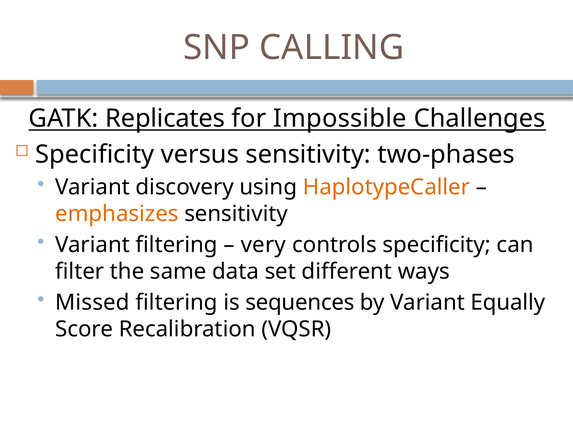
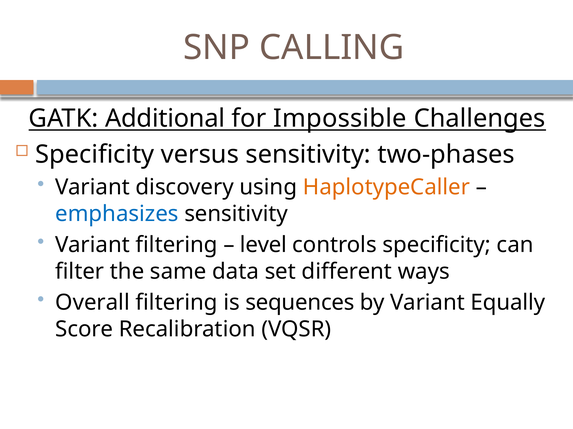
Replicates: Replicates -> Additional
emphasizes colour: orange -> blue
very: very -> level
Missed: Missed -> Overall
